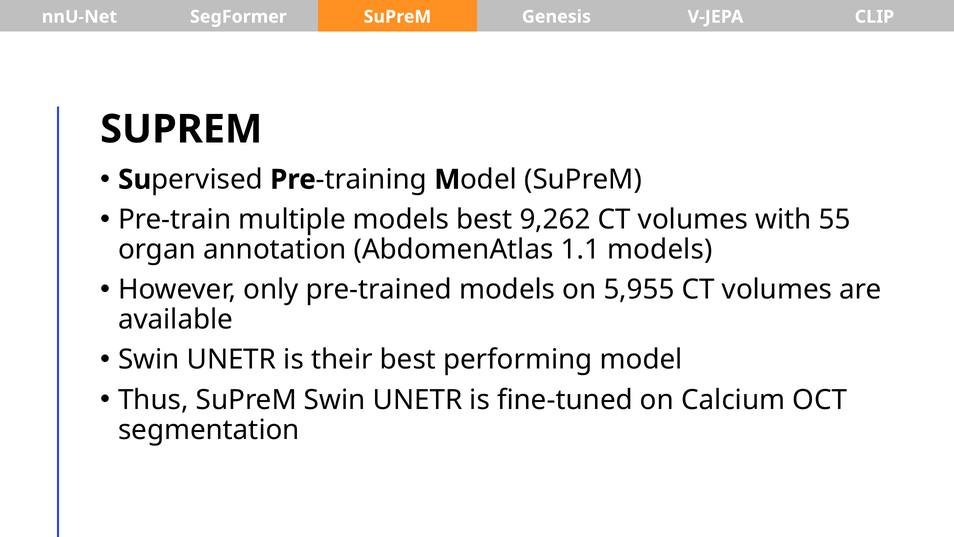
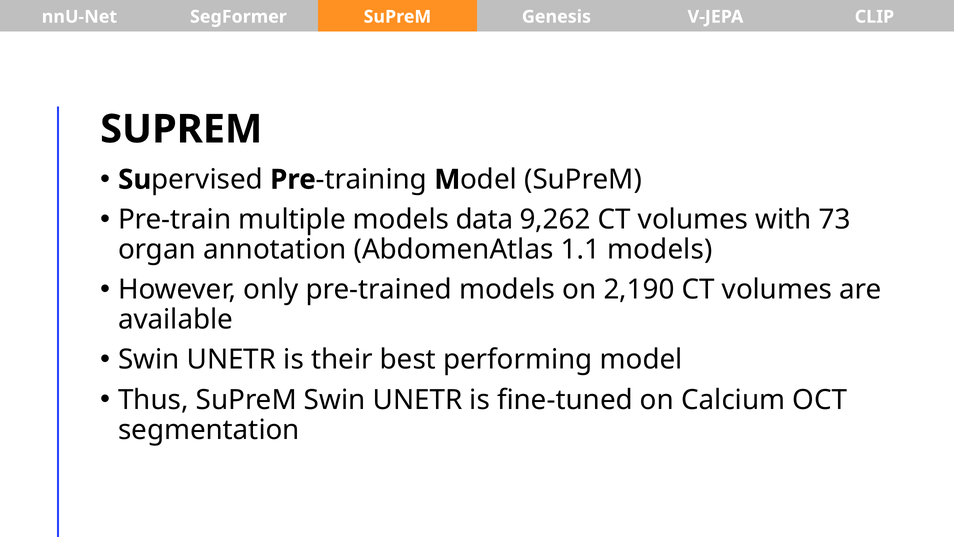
models best: best -> data
55: 55 -> 73
5,955: 5,955 -> 2,190
